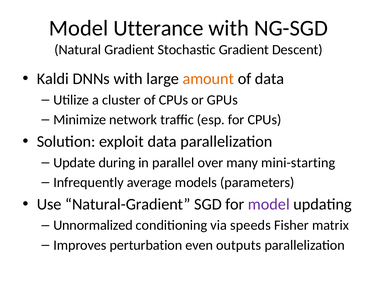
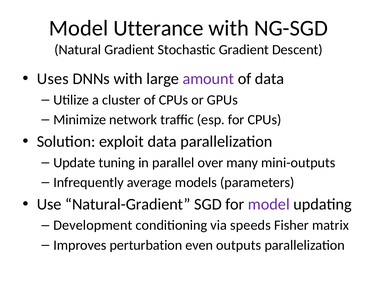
Kaldi: Kaldi -> Uses
amount colour: orange -> purple
during: during -> tuning
mini-starting: mini-starting -> mini-outputs
Unnormalized: Unnormalized -> Development
